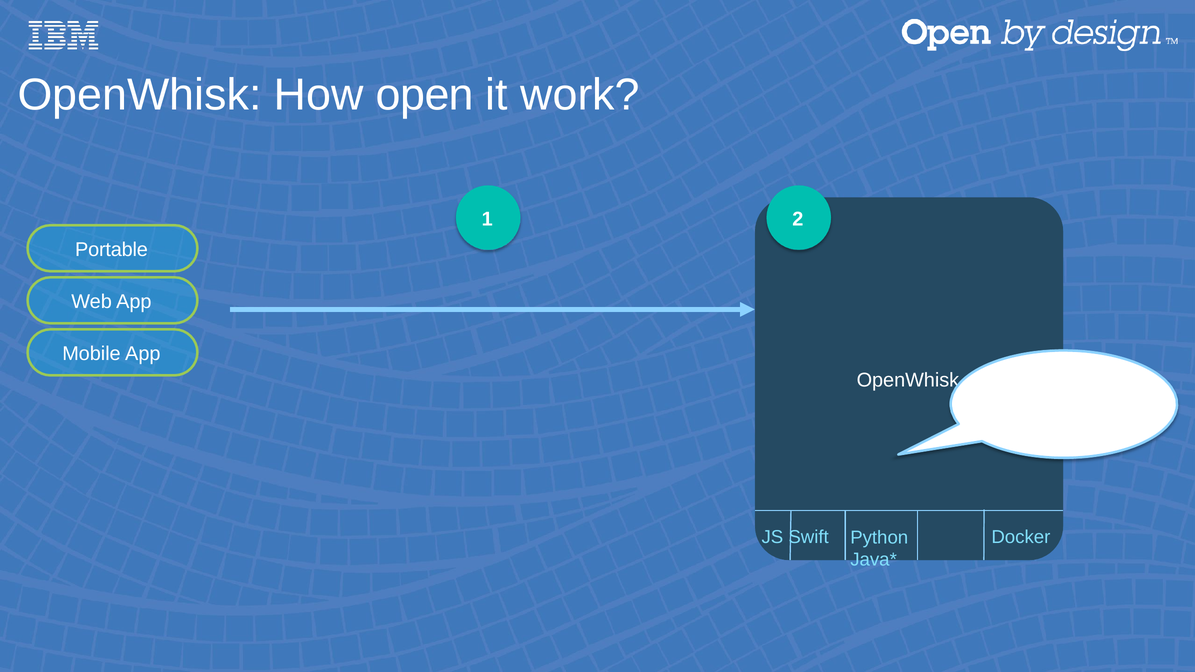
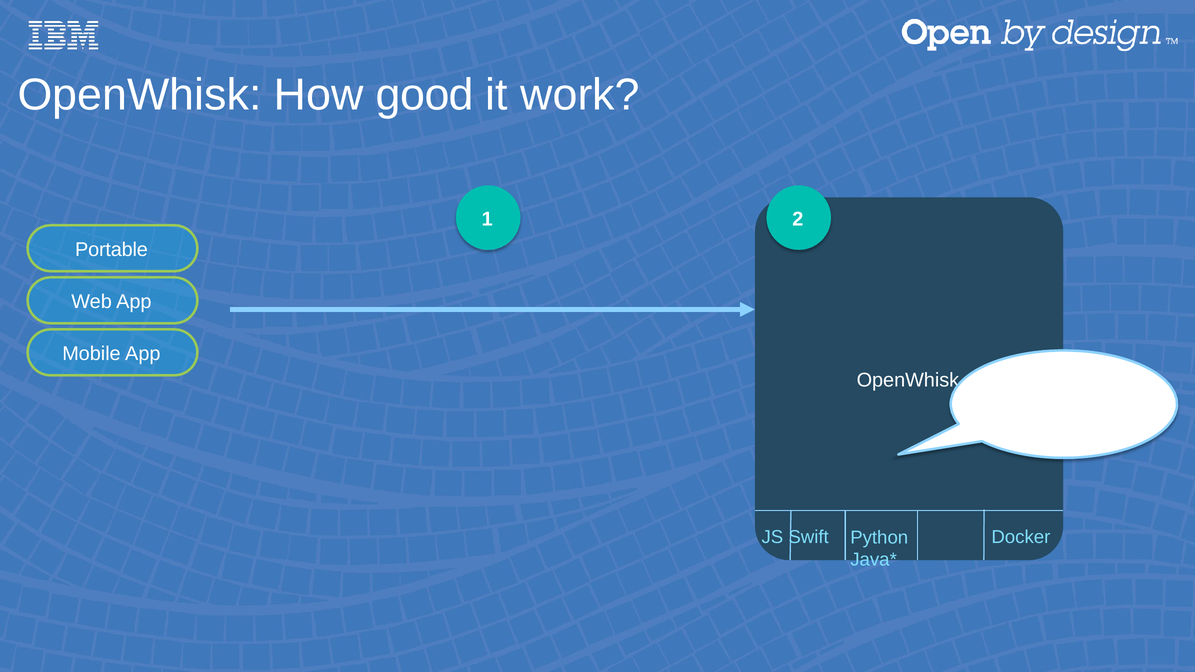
open: open -> good
